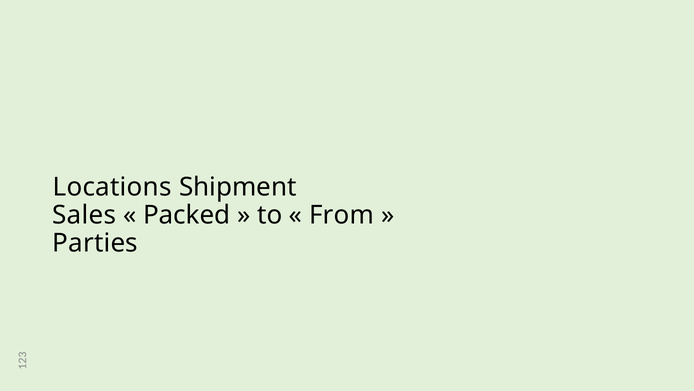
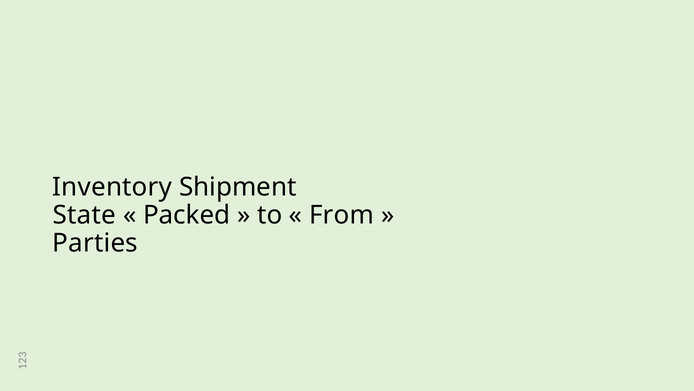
Locations: Locations -> Inventory
Sales: Sales -> State
